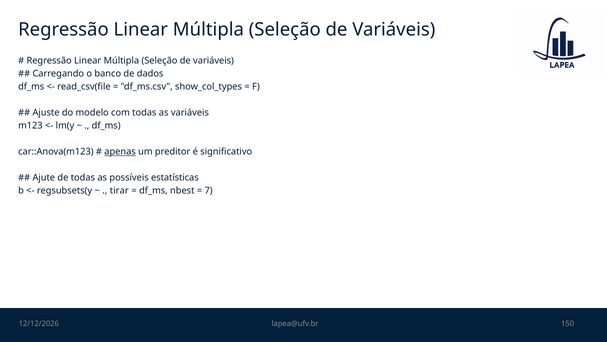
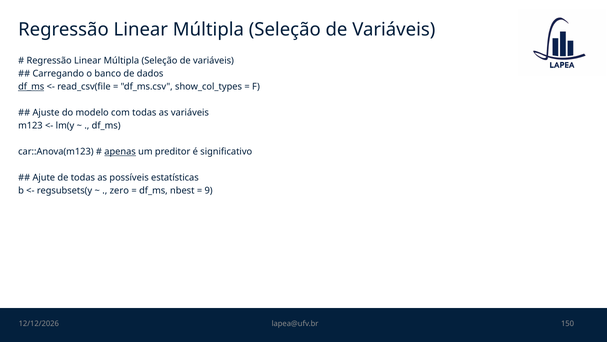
df_ms at (31, 87) underline: none -> present
tirar: tirar -> zero
7: 7 -> 9
